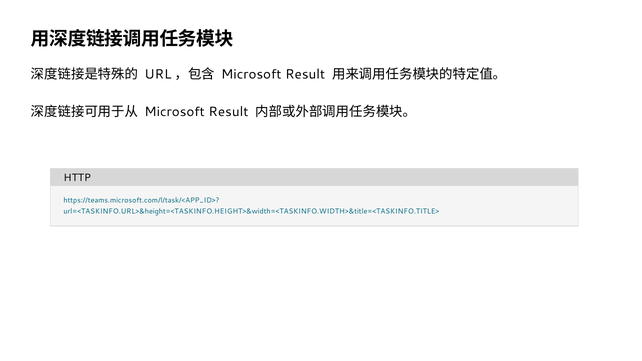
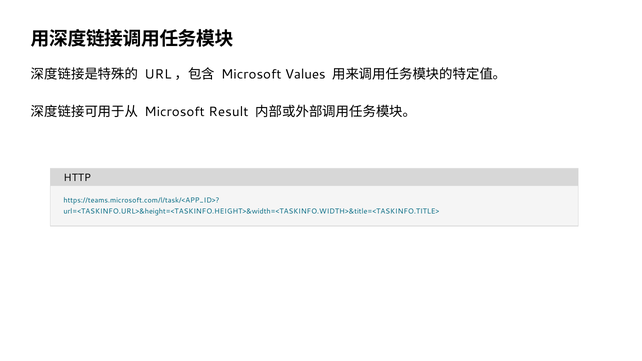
Result at (305, 74): Result -> Values
